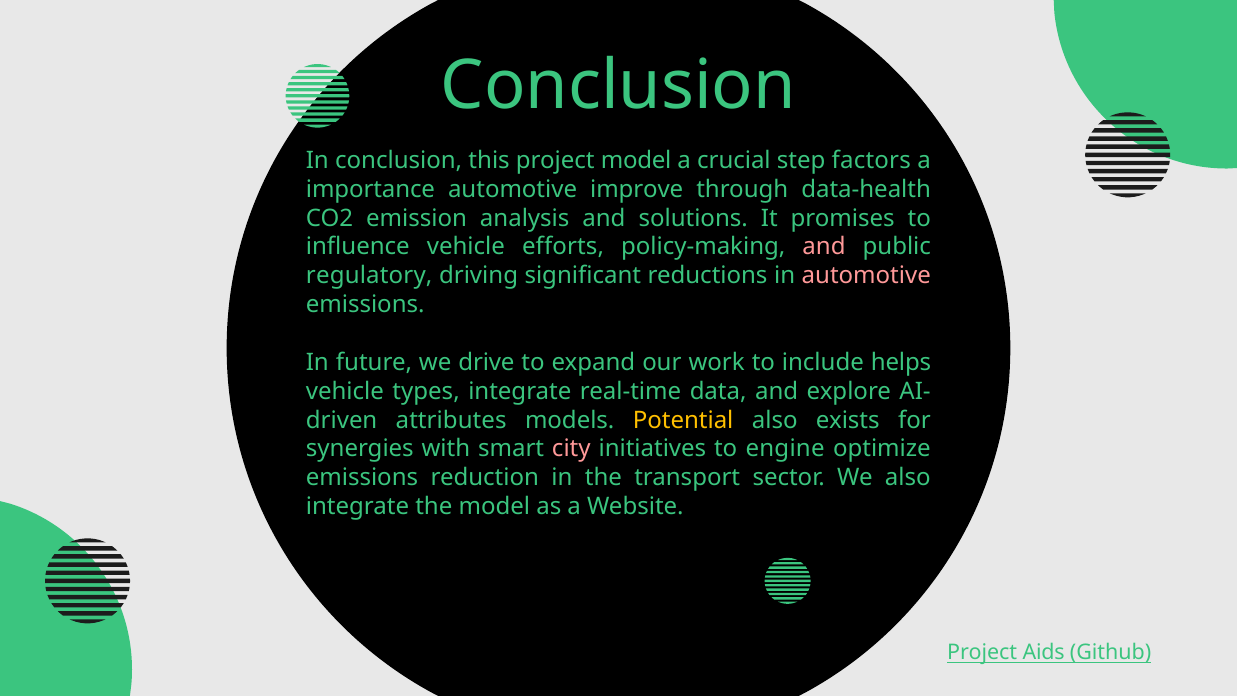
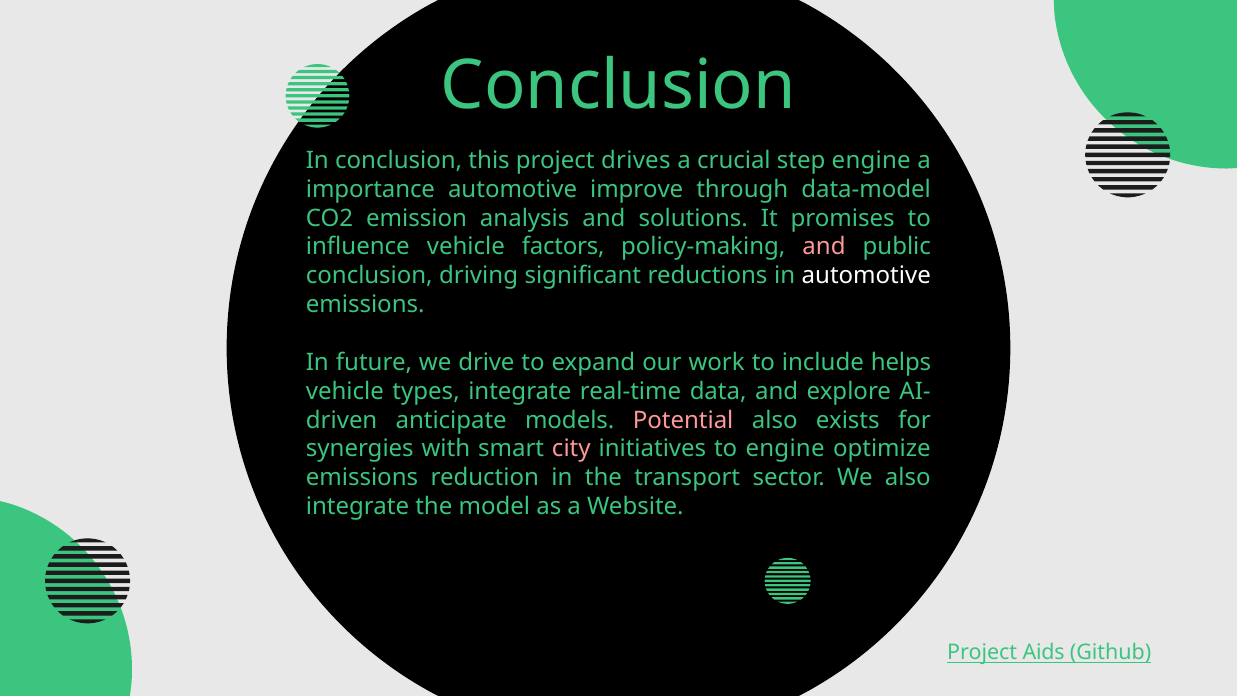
project model: model -> drives
step factors: factors -> engine
data-health: data-health -> data-model
efforts: efforts -> factors
regulatory at (369, 276): regulatory -> conclusion
automotive at (866, 276) colour: pink -> white
attributes: attributes -> anticipate
Potential colour: yellow -> pink
